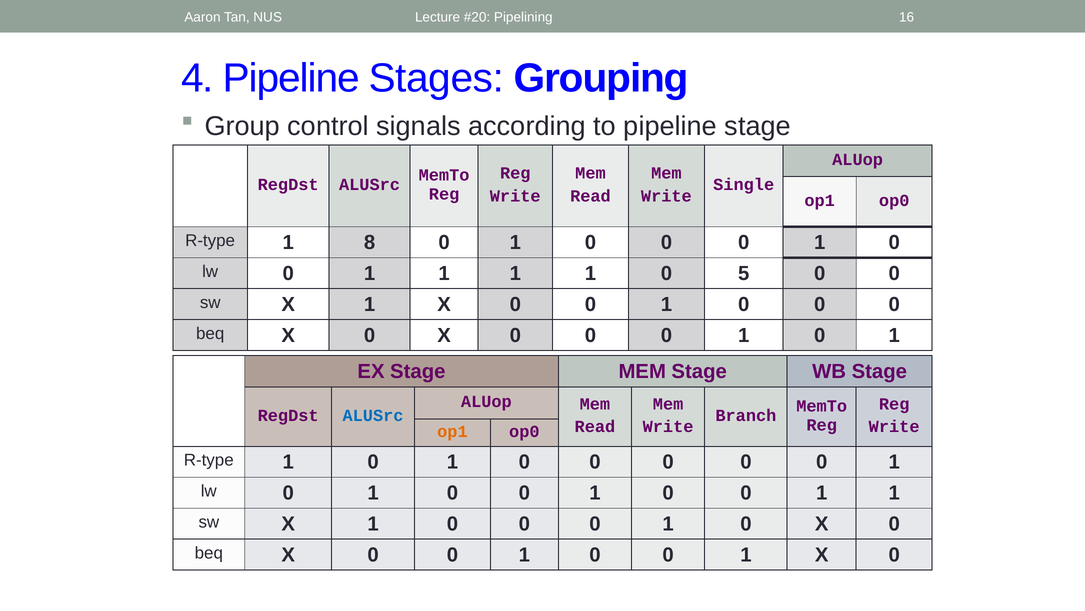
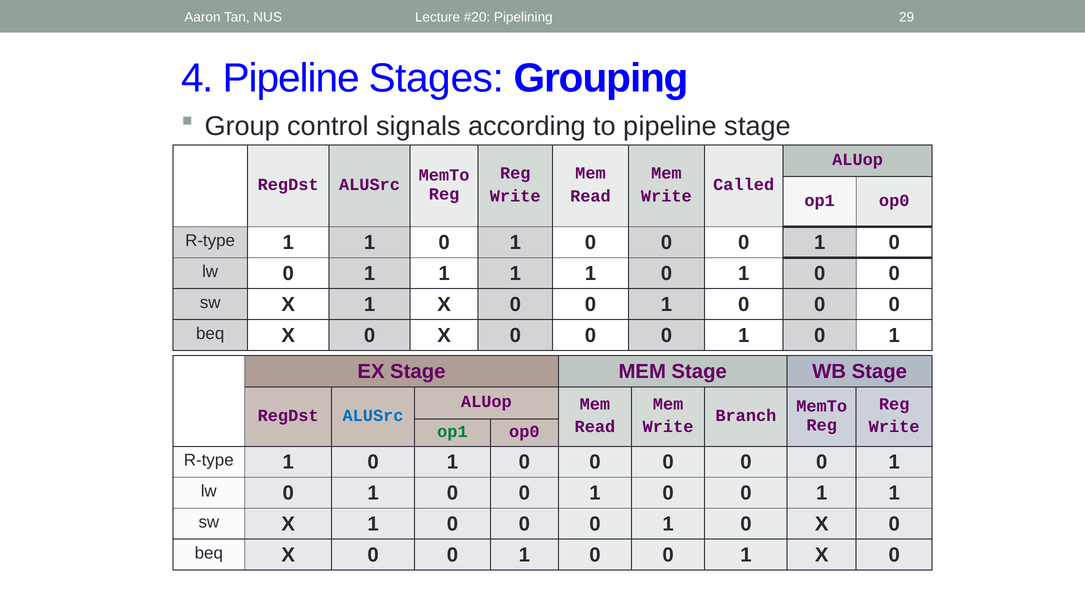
16: 16 -> 29
Single: Single -> Called
R-type 1 8: 8 -> 1
5 at (744, 273): 5 -> 1
op1 at (452, 431) colour: orange -> green
